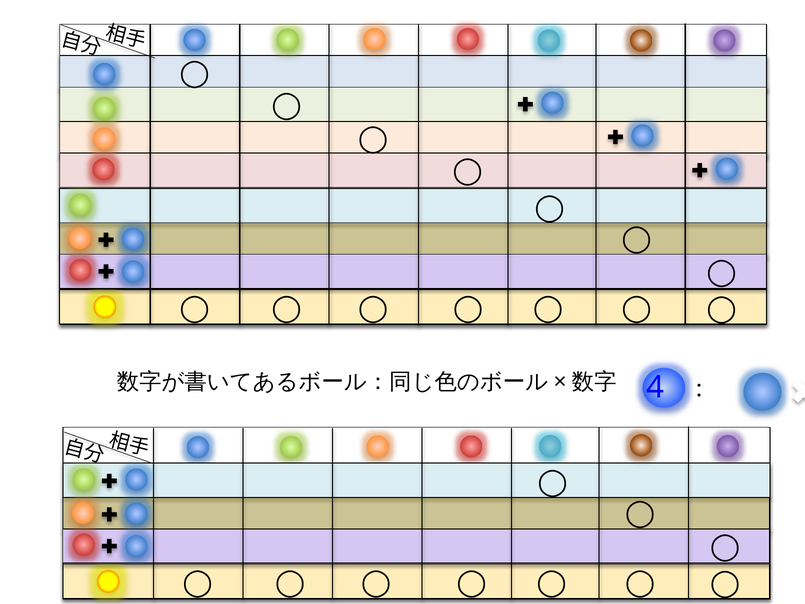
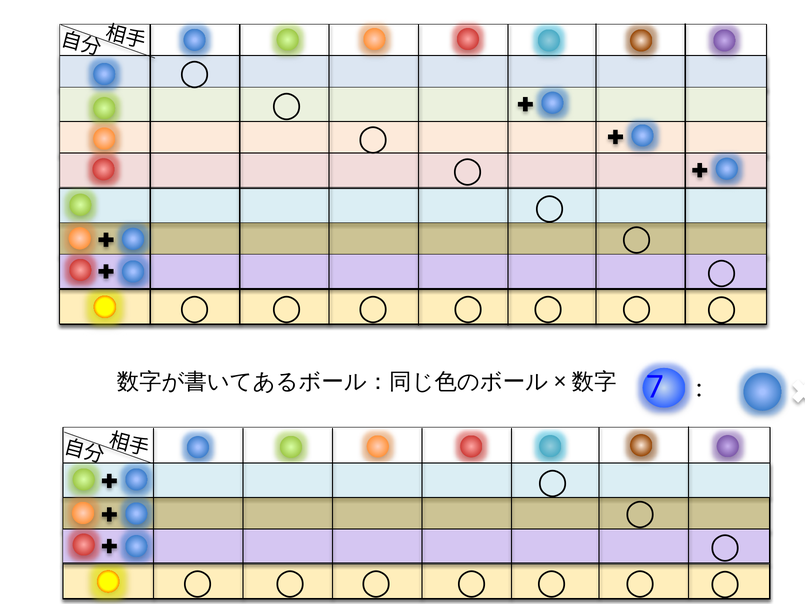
4: 4 -> 7
